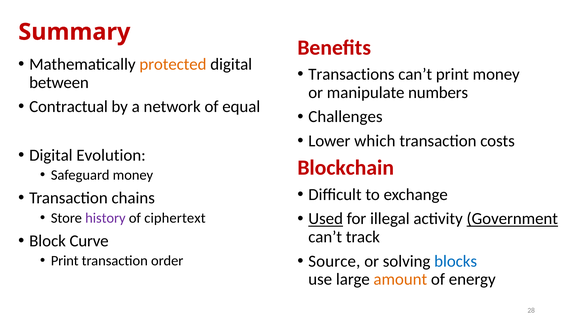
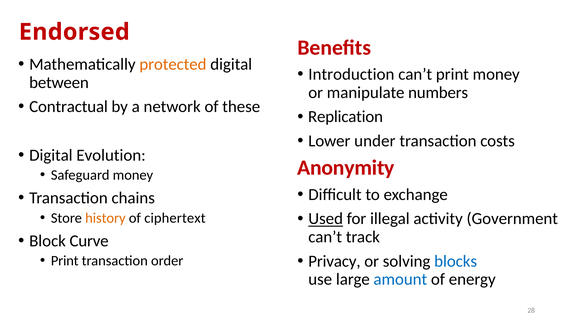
Summary: Summary -> Endorsed
Transactions: Transactions -> Introduction
equal: equal -> these
Challenges: Challenges -> Replication
which: which -> under
Blockchain: Blockchain -> Anonymity
Government underline: present -> none
history colour: purple -> orange
Source: Source -> Privacy
amount colour: orange -> blue
